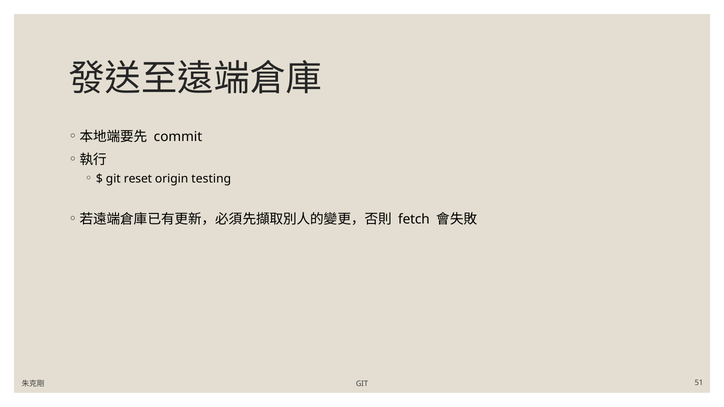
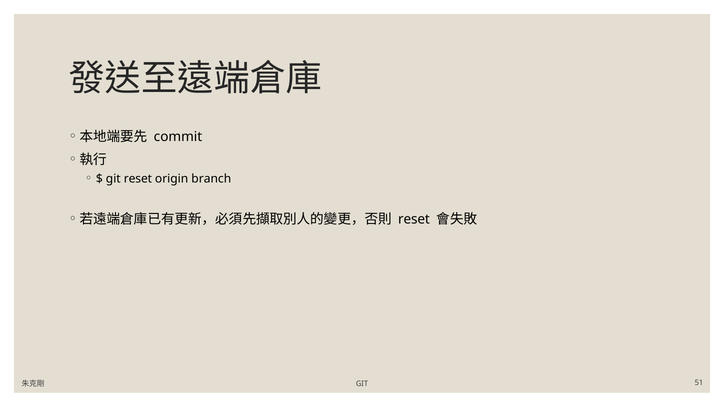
testing: testing -> branch
fetch at (414, 219): fetch -> reset
